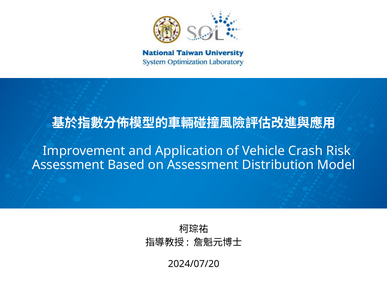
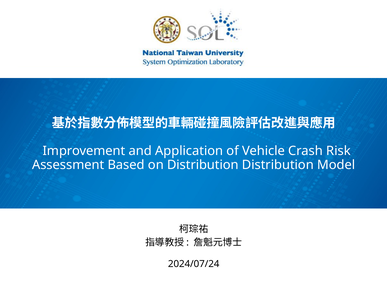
on Assessment: Assessment -> Distribution
2024/07/20: 2024/07/20 -> 2024/07/24
